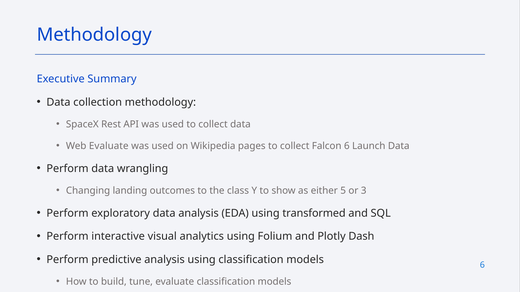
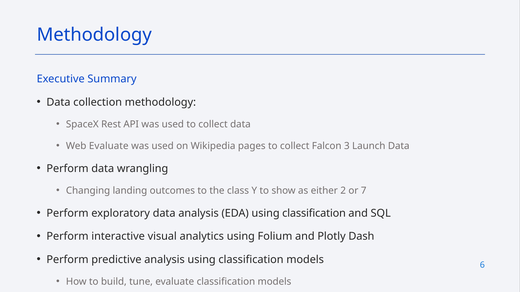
Falcon 6: 6 -> 3
5: 5 -> 2
3: 3 -> 7
EDA using transformed: transformed -> classification
